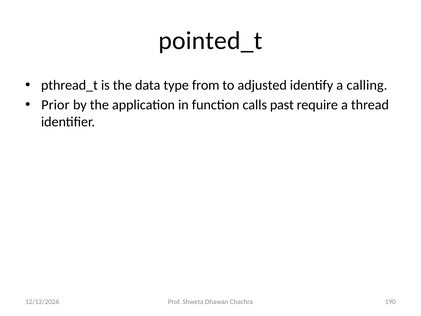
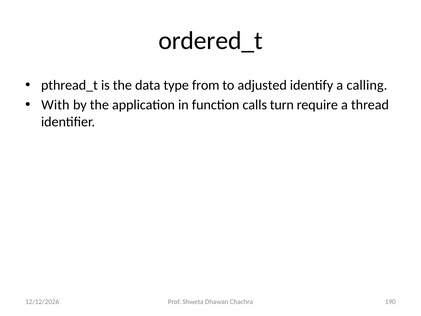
pointed_t: pointed_t -> ordered_t
Prior: Prior -> With
past: past -> turn
